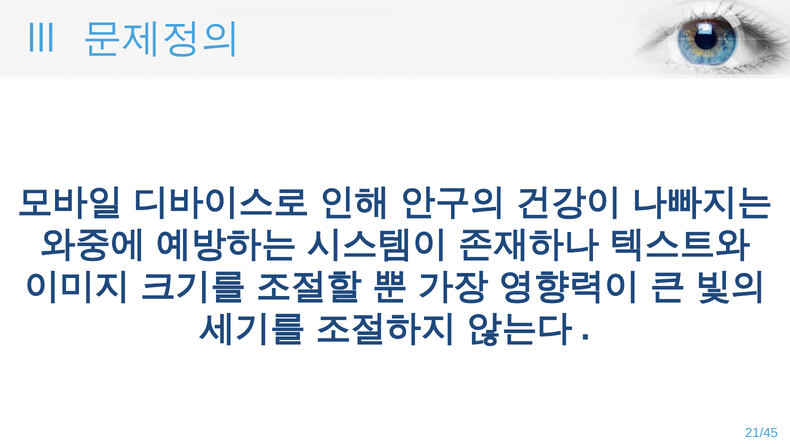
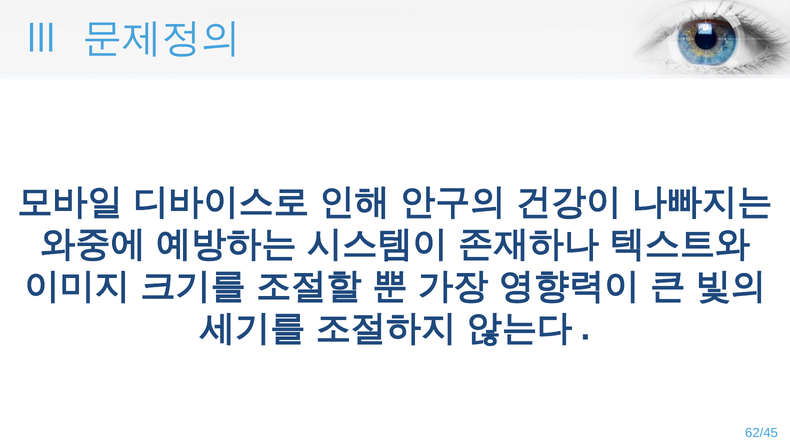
21/45: 21/45 -> 62/45
